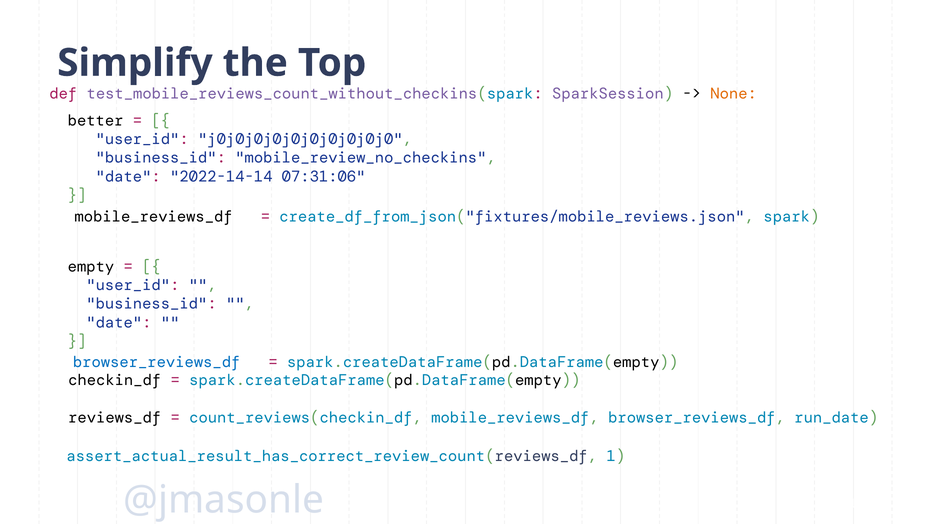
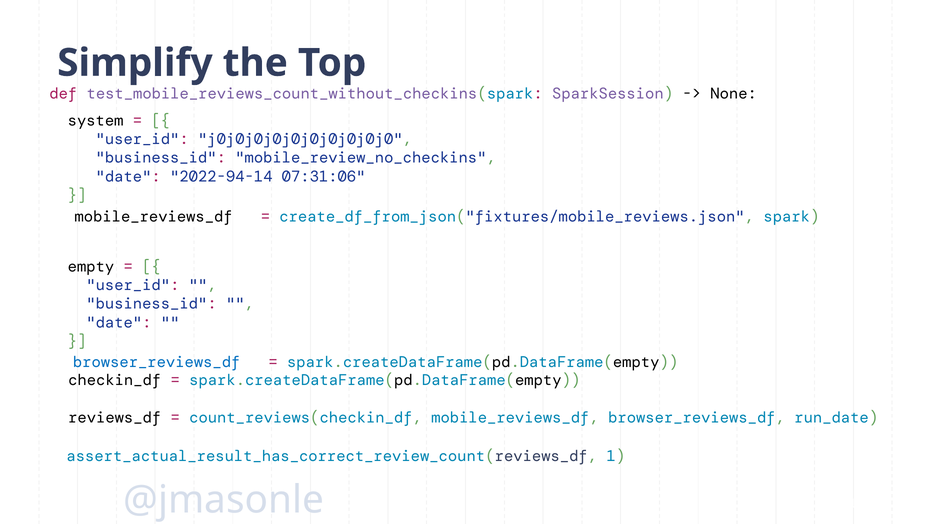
None colour: orange -> black
better: better -> system
2022-14-14: 2022-14-14 -> 2022-94-14
